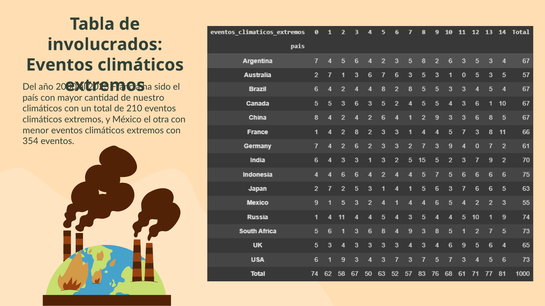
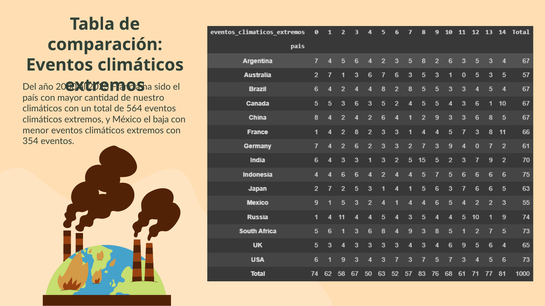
involucrados: involucrados -> comparación
210: 210 -> 564
otra: otra -> baja
